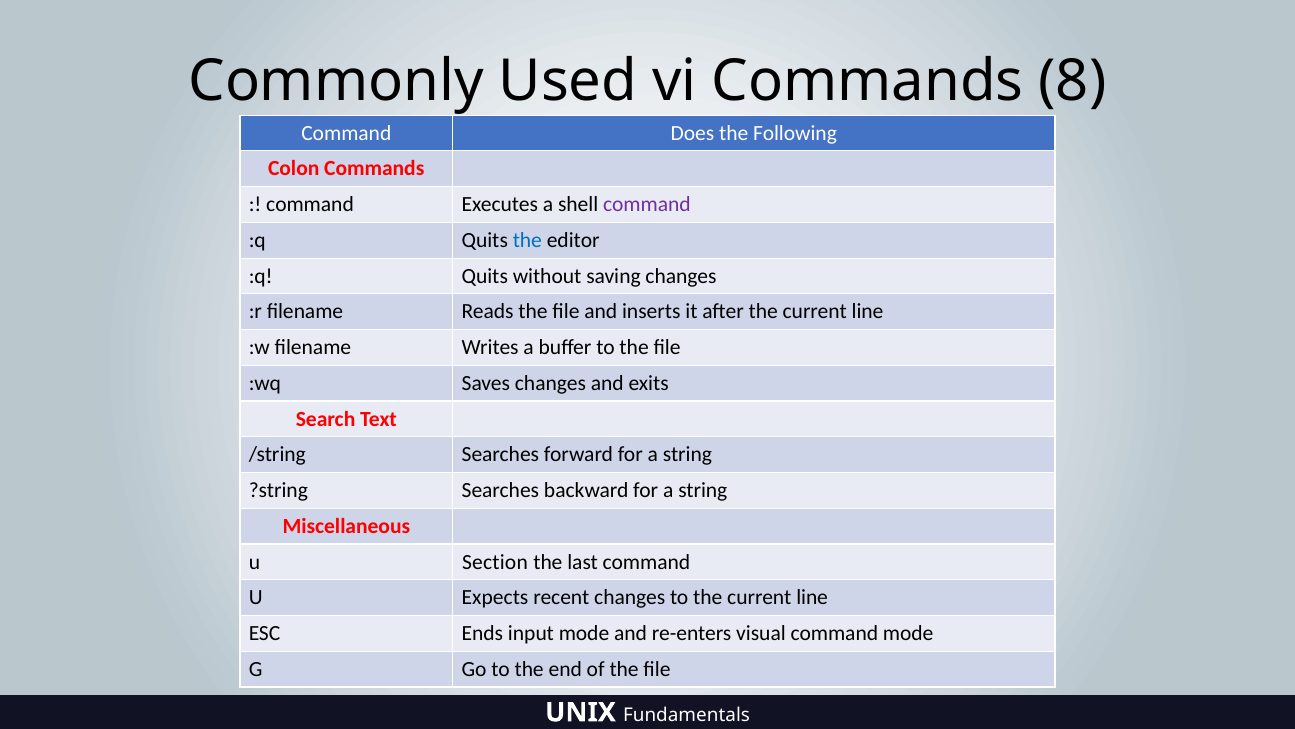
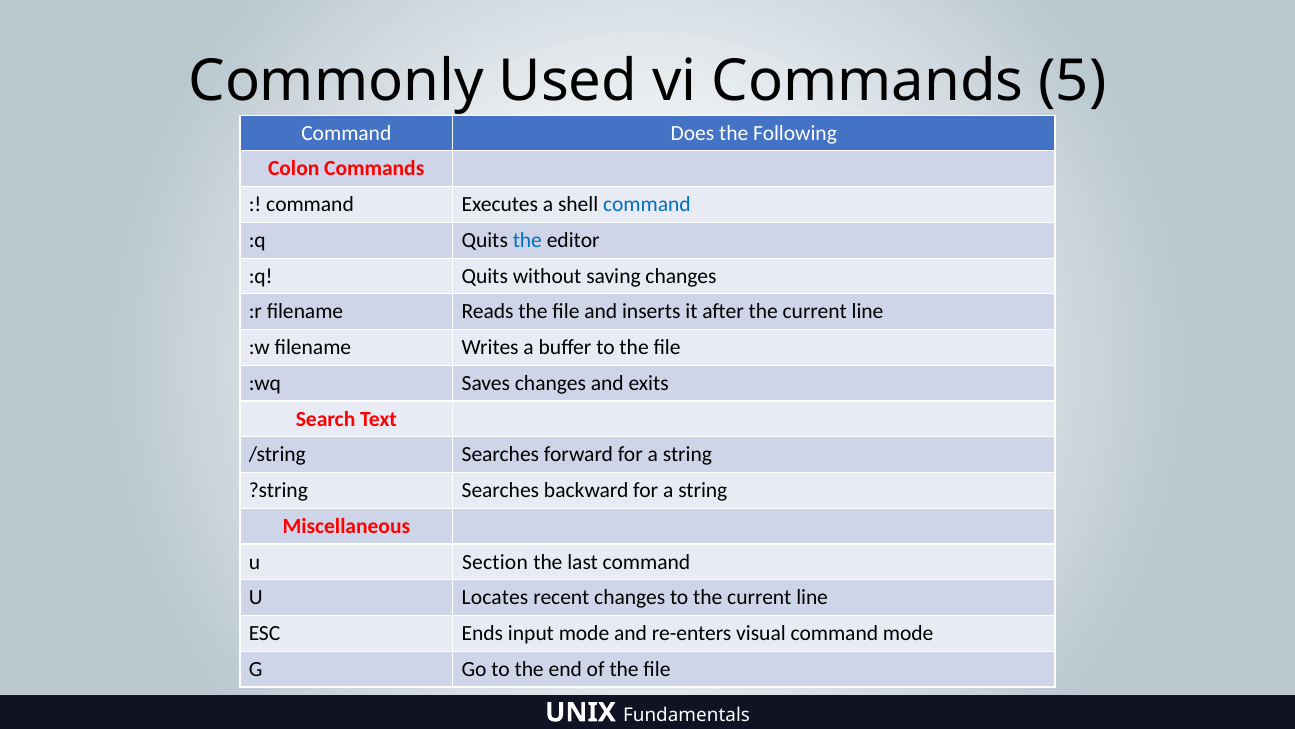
8: 8 -> 5
command at (647, 204) colour: purple -> blue
Expects: Expects -> Locates
